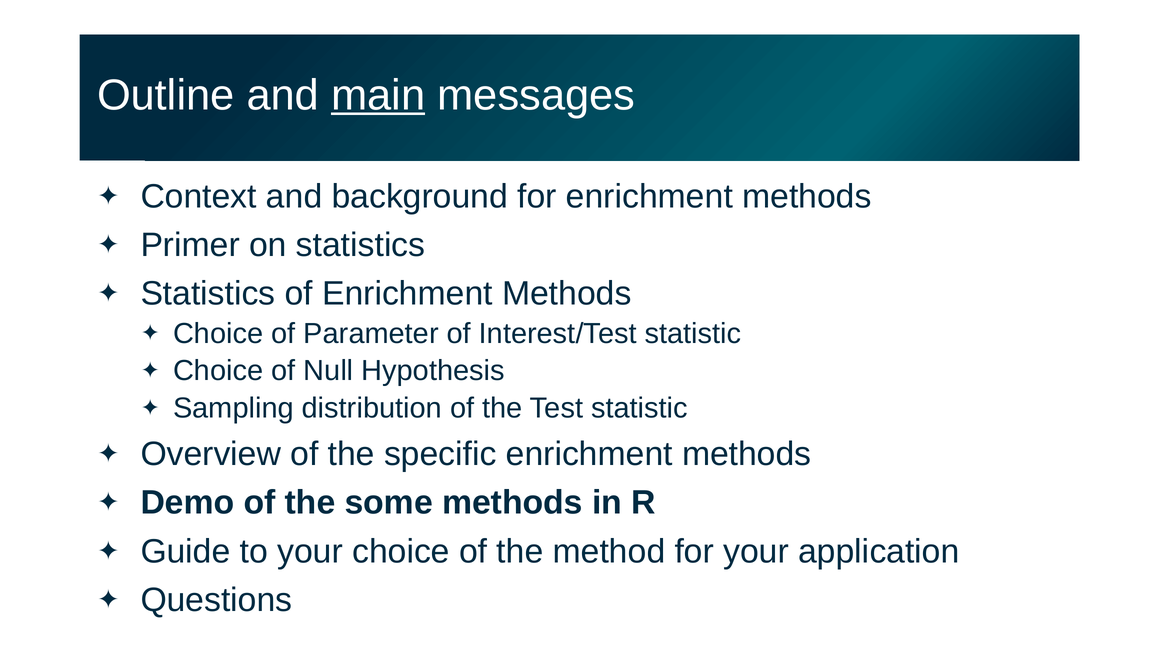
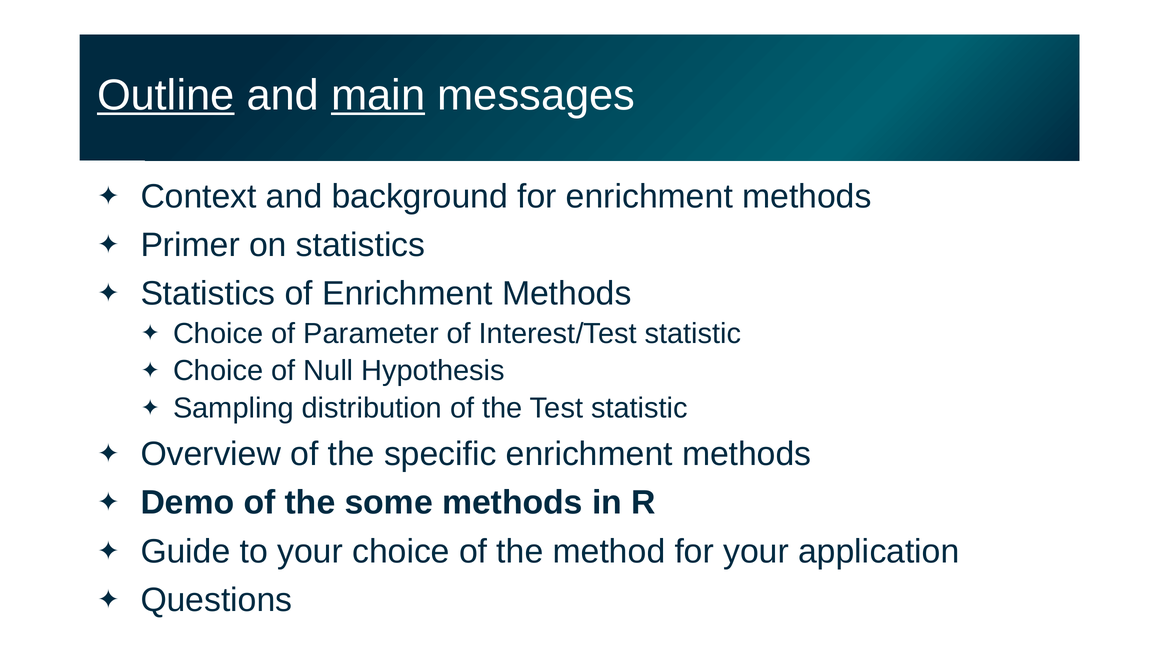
Outline underline: none -> present
